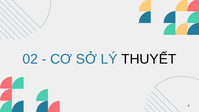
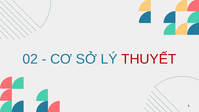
THUYẾT colour: black -> red
